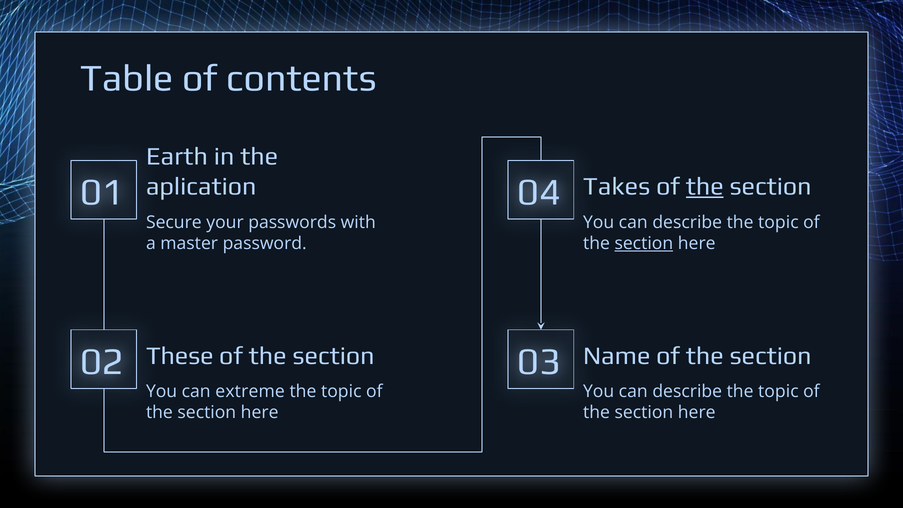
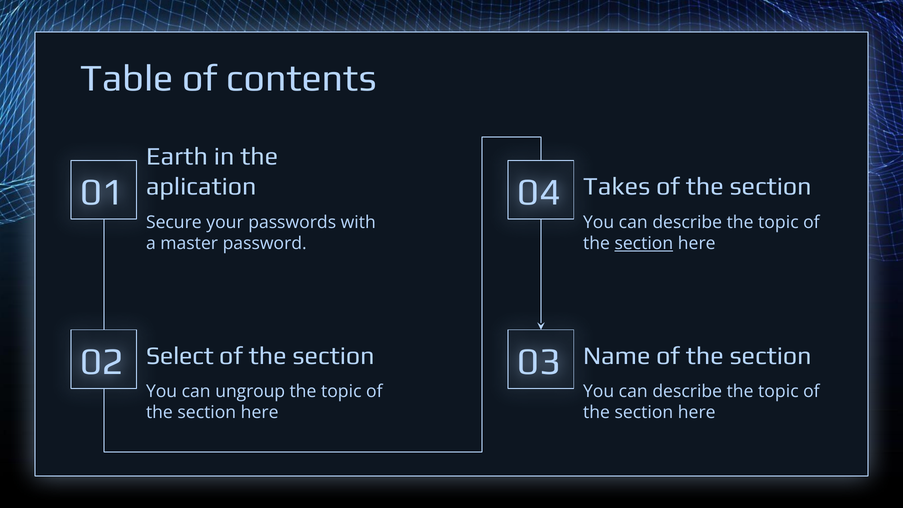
the at (705, 187) underline: present -> none
These: These -> Select
extreme: extreme -> ungroup
